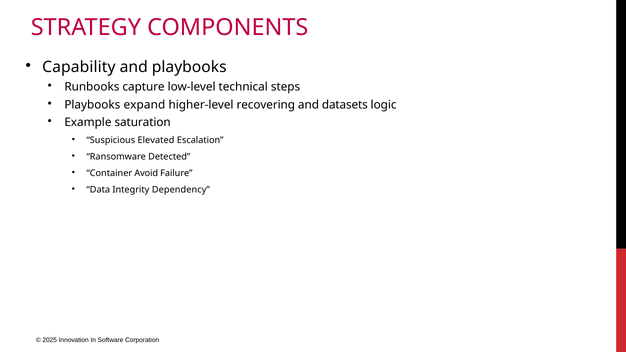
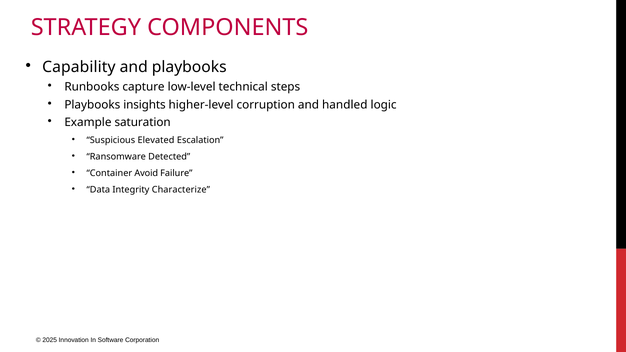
expand: expand -> insights
recovering: recovering -> corruption
datasets: datasets -> handled
Dependency: Dependency -> Characterize
